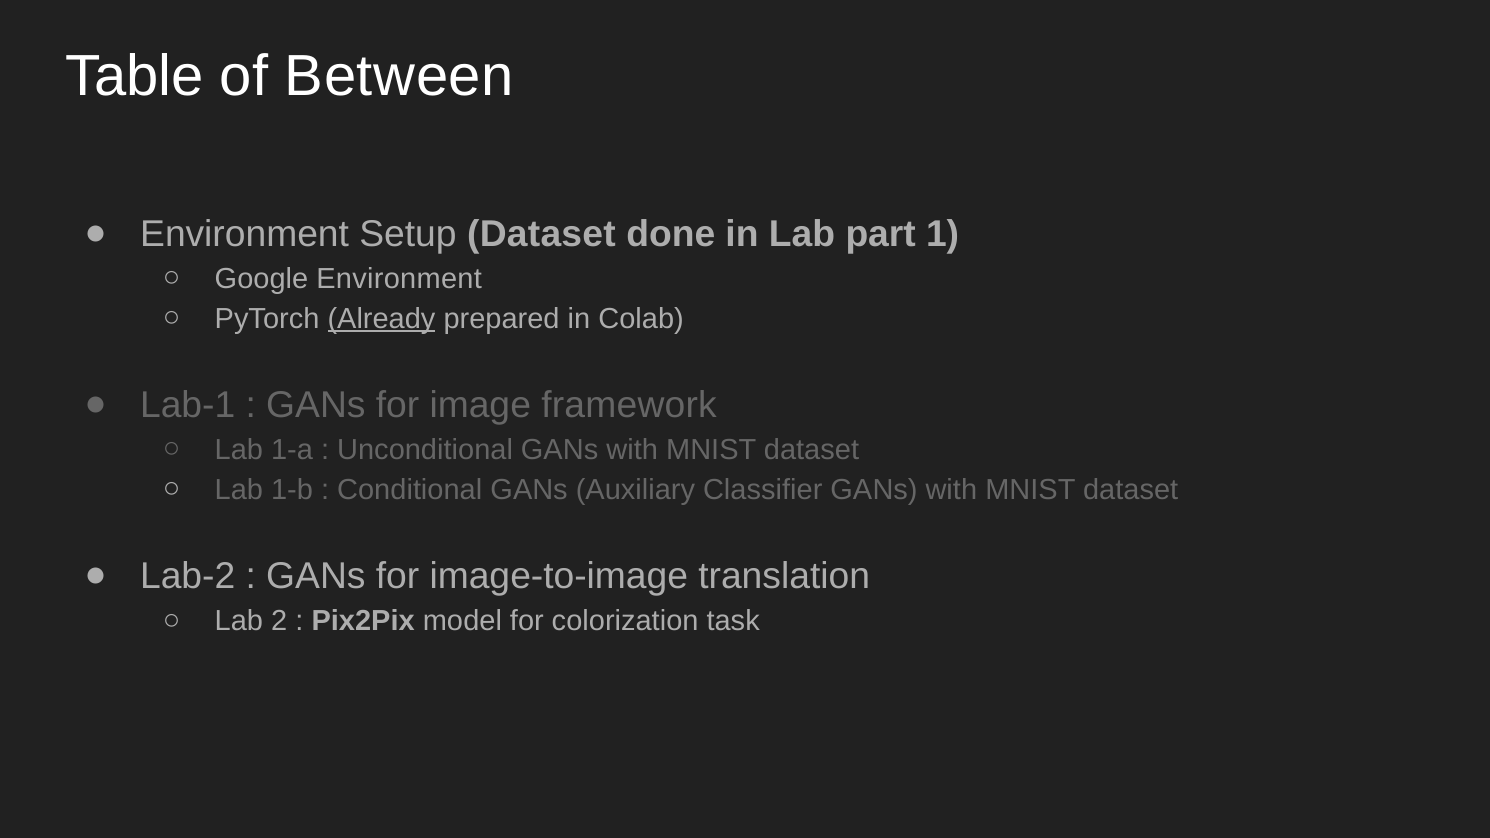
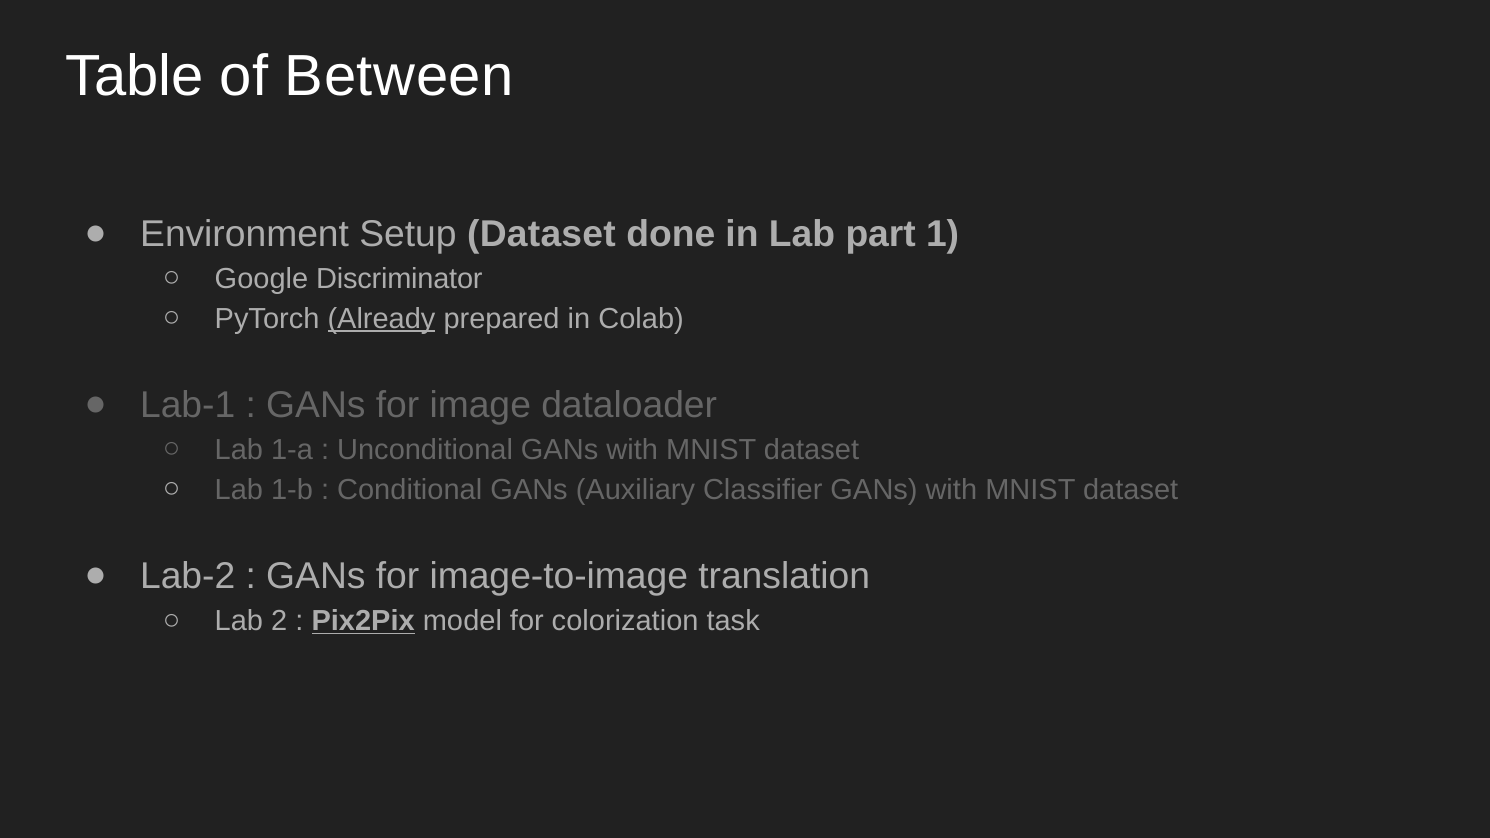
Google Environment: Environment -> Discriminator
framework: framework -> dataloader
Pix2Pix underline: none -> present
